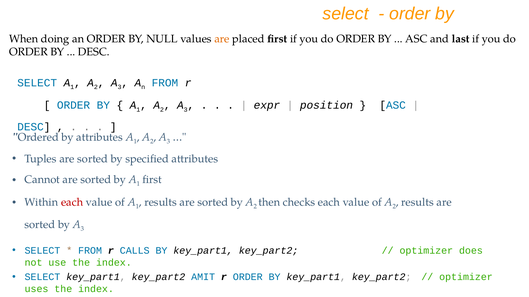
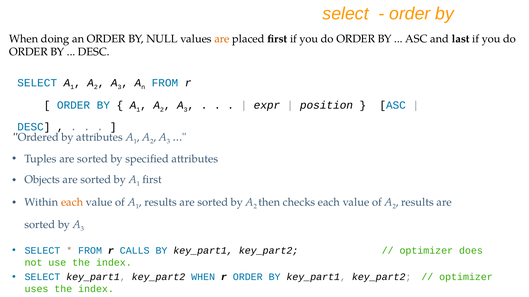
Cannot: Cannot -> Objects
each at (72, 202) colour: red -> orange
key_part2 AMIT: AMIT -> WHEN
